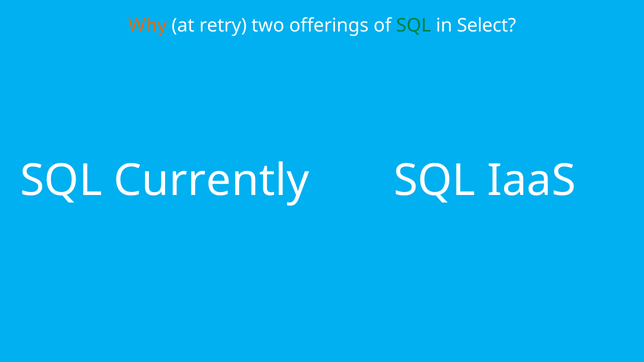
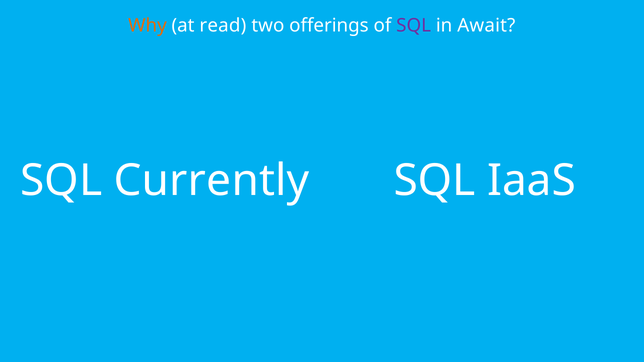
retry: retry -> read
SQL at (414, 26) colour: green -> purple
Select: Select -> Await
